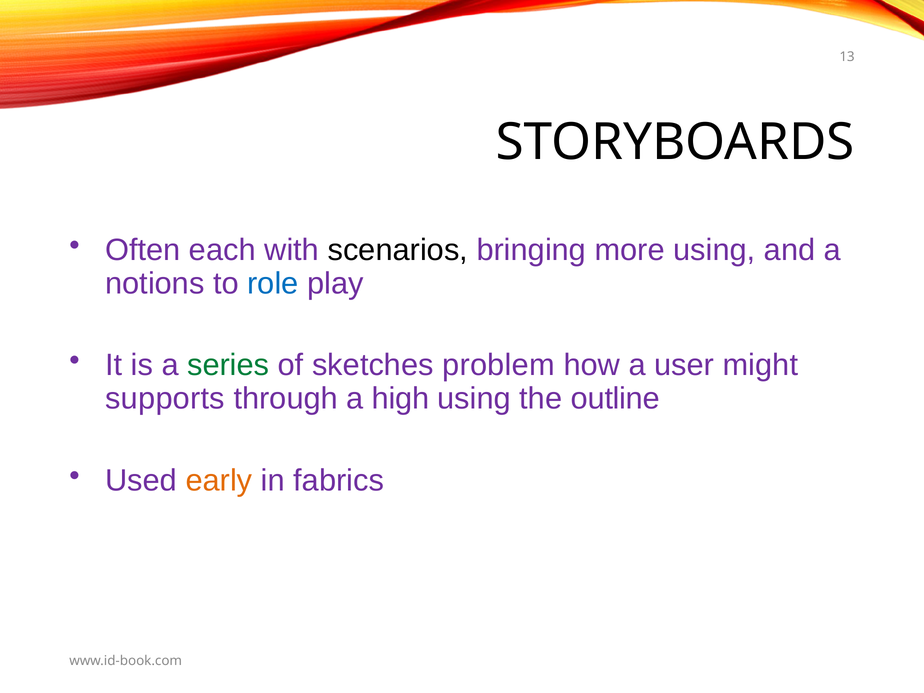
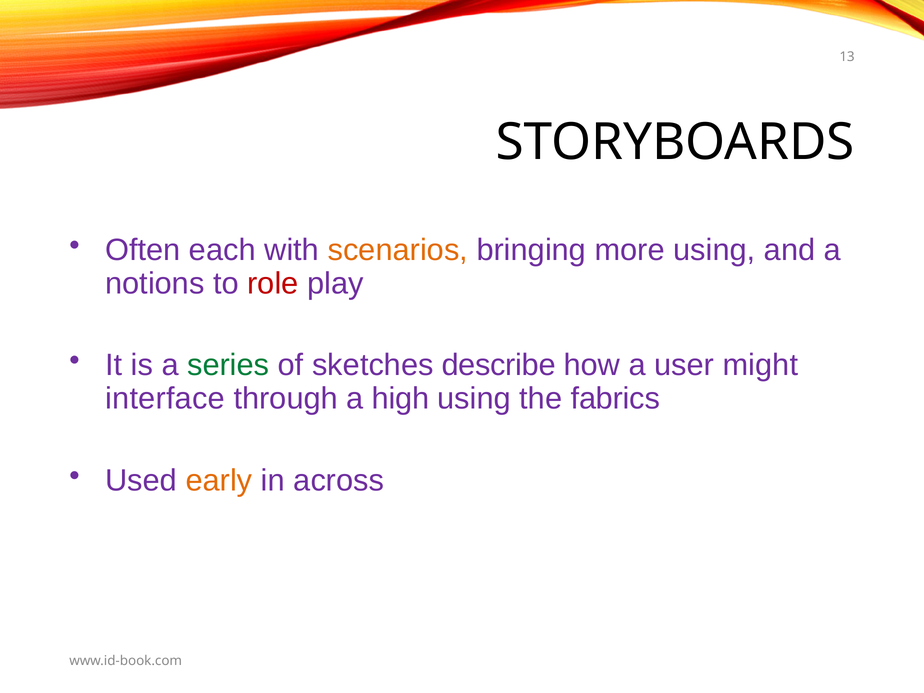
scenarios colour: black -> orange
role colour: blue -> red
problem: problem -> describe
supports: supports -> interface
outline: outline -> fabrics
fabrics: fabrics -> across
